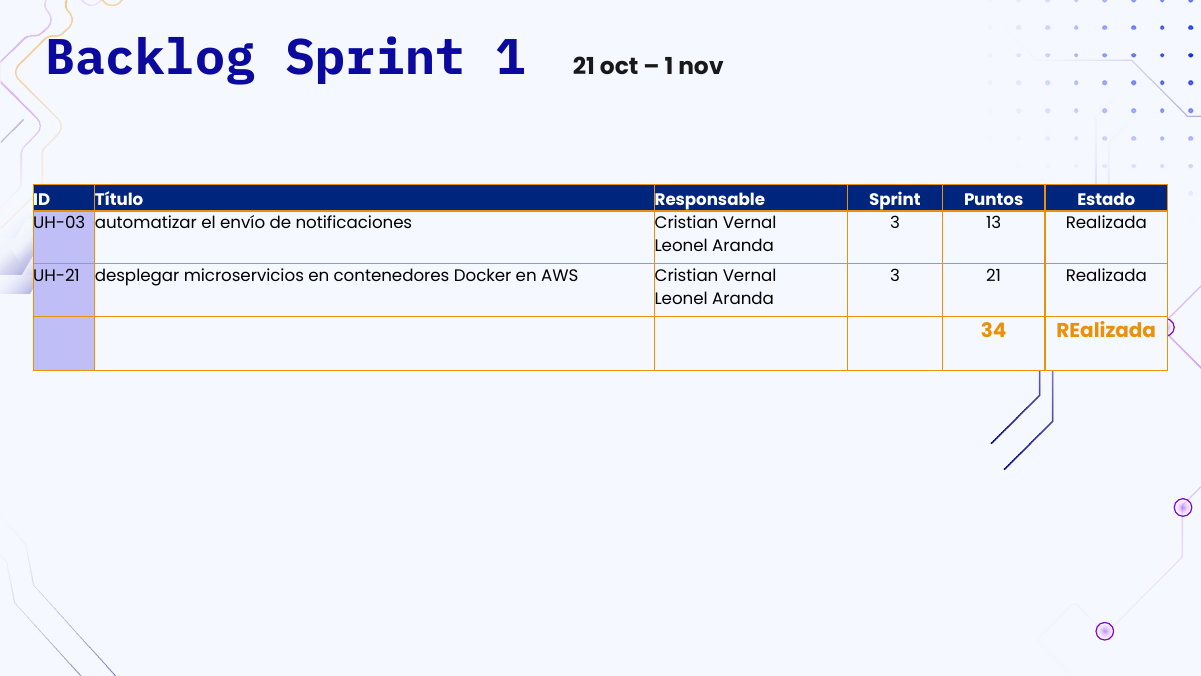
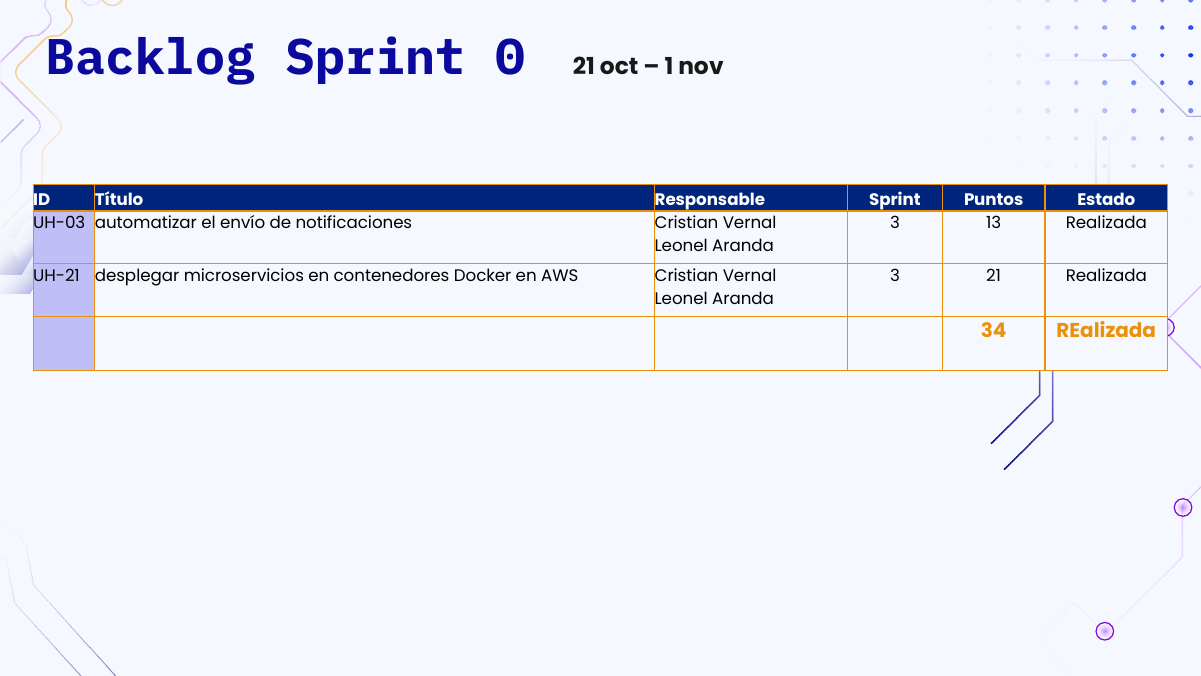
Sprint 1: 1 -> 0
